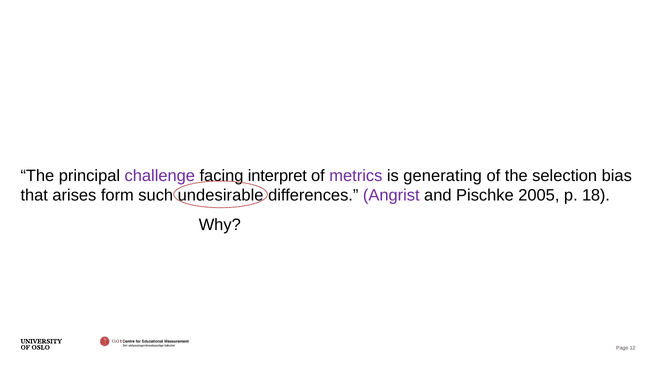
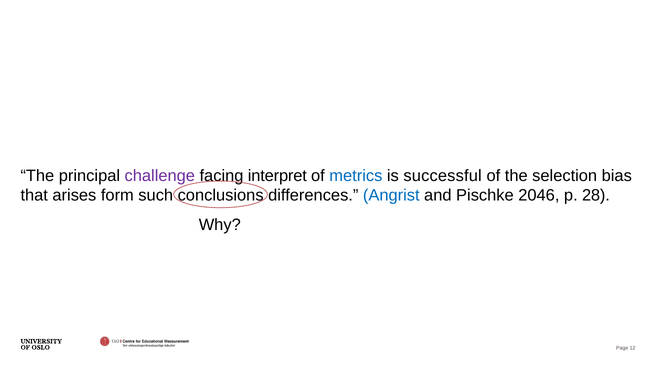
metrics colour: purple -> blue
generating: generating -> successful
undesirable: undesirable -> conclusions
Angrist colour: purple -> blue
2005: 2005 -> 2046
18: 18 -> 28
